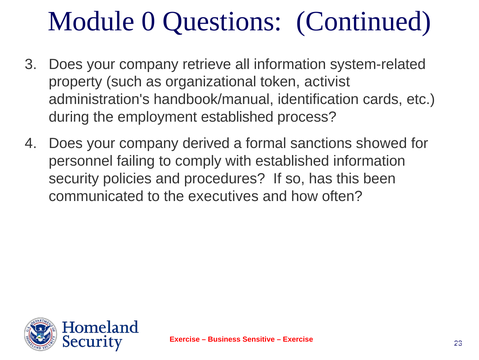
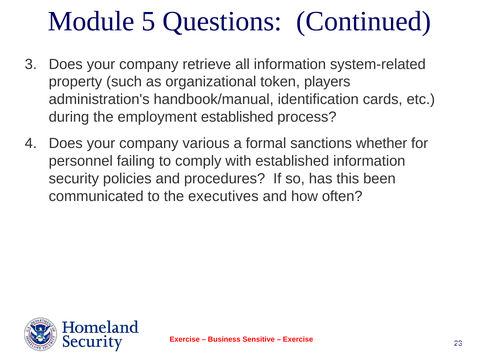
0: 0 -> 5
activist: activist -> players
derived: derived -> various
showed: showed -> whether
